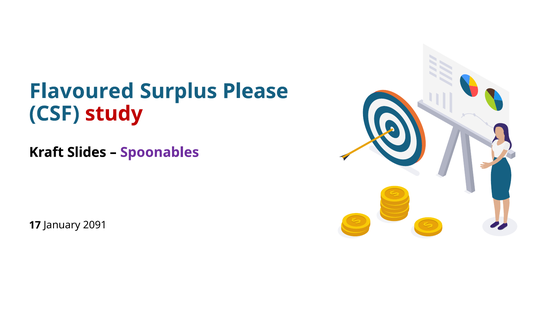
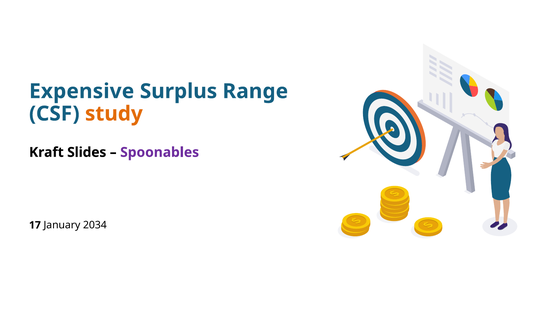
Flavoured: Flavoured -> Expensive
Please: Please -> Range
study colour: red -> orange
2091: 2091 -> 2034
